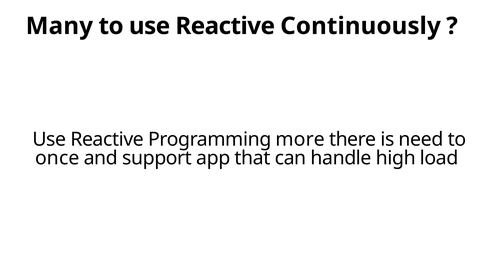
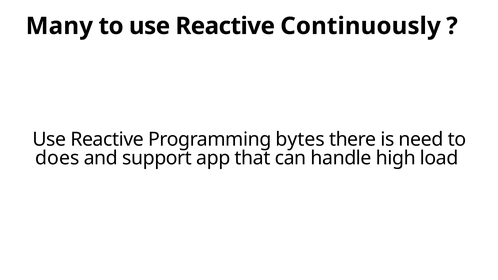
more: more -> bytes
once: once -> does
